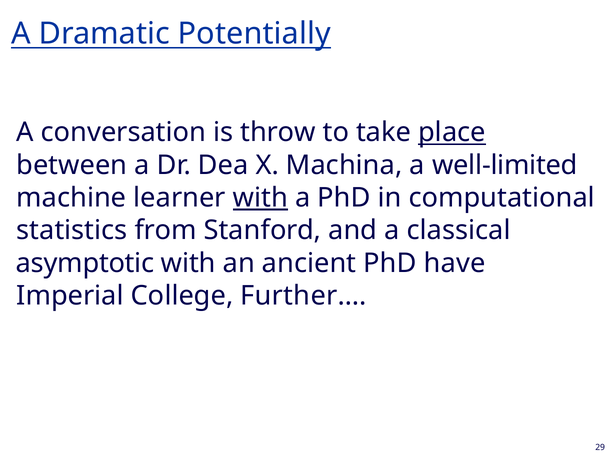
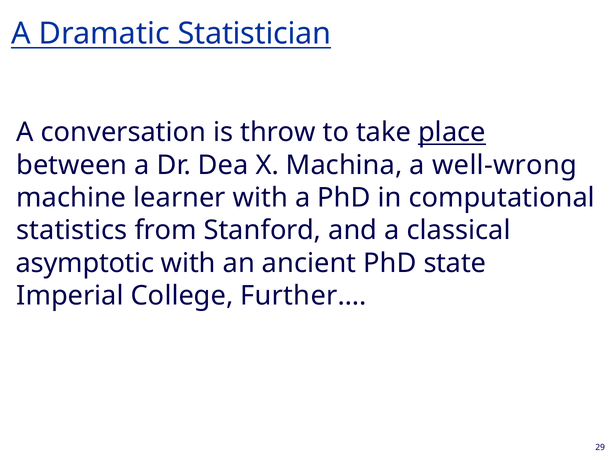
Potentially: Potentially -> Statistician
well-limited: well-limited -> well-wrong
with at (260, 198) underline: present -> none
have: have -> state
